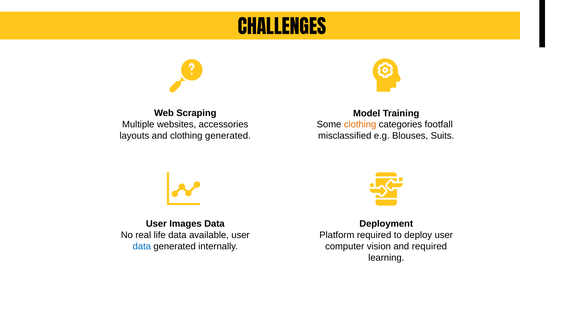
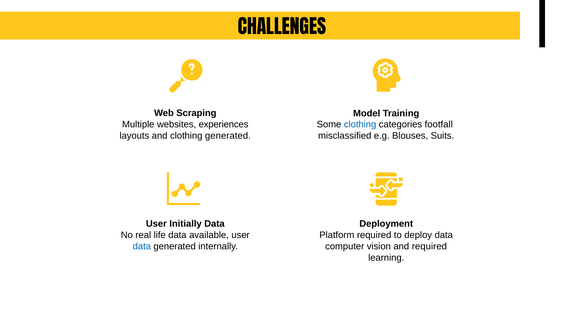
accessories: accessories -> experiences
clothing at (360, 125) colour: orange -> blue
Images: Images -> Initially
deploy user: user -> data
